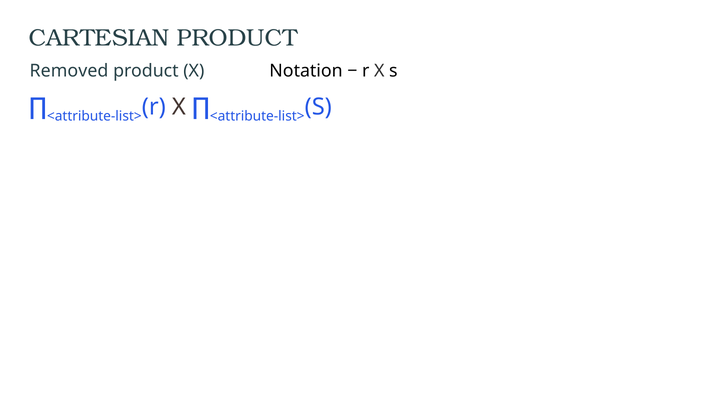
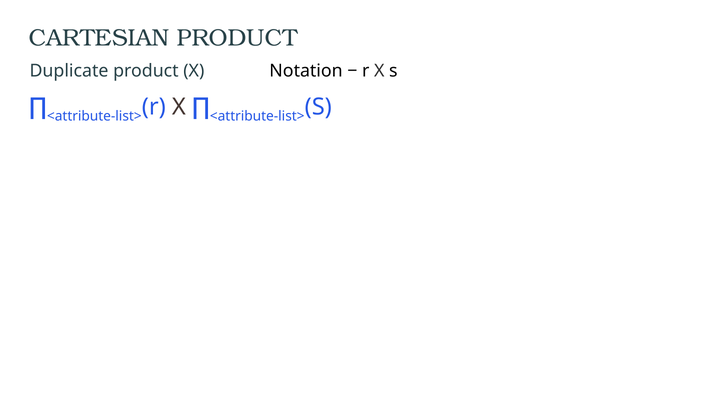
Removed: Removed -> Duplicate
